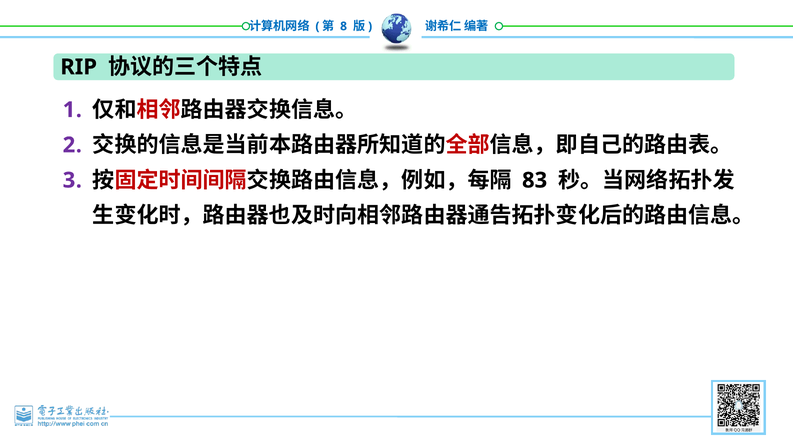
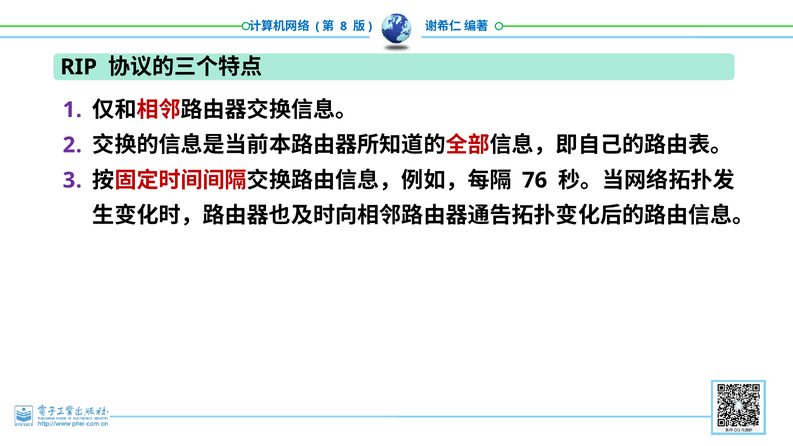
83: 83 -> 76
